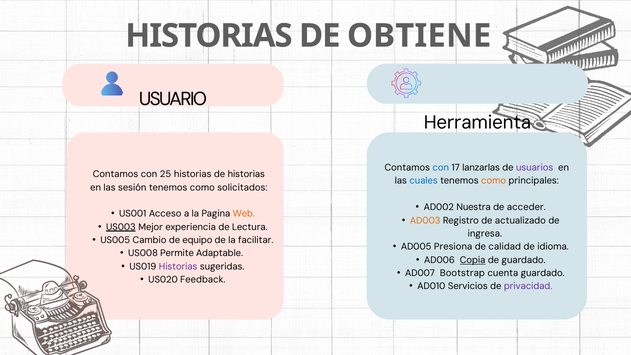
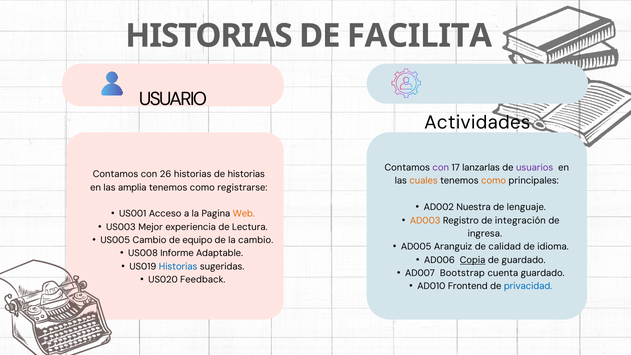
OBTIENE: OBTIENE -> FACILITA
Herramienta: Herramienta -> Actividades
con at (441, 168) colour: blue -> purple
25: 25 -> 26
cuales colour: blue -> orange
sesión: sesión -> amplia
solicitados: solicitados -> registrarse
acceder: acceder -> lenguaje
actualizado: actualizado -> integración
US003 underline: present -> none
la facilitar: facilitar -> cambio
Presiona: Presiona -> Aranguiz
Permite: Permite -> Informe
Historias at (178, 267) colour: purple -> blue
Servicios: Servicios -> Frontend
privacidad colour: purple -> blue
